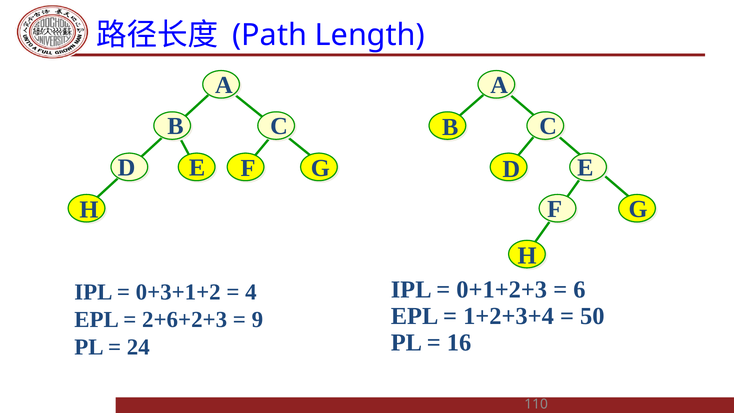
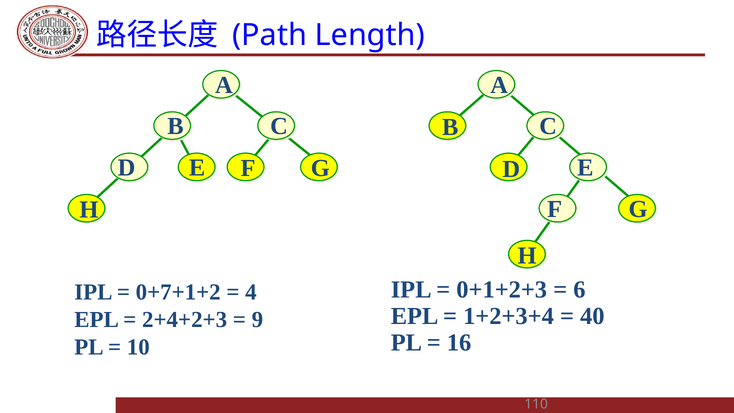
0+3+1+2: 0+3+1+2 -> 0+7+1+2
50: 50 -> 40
2+6+2+3: 2+6+2+3 -> 2+4+2+3
24: 24 -> 10
